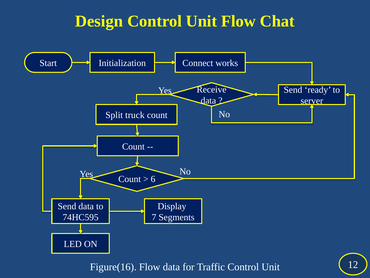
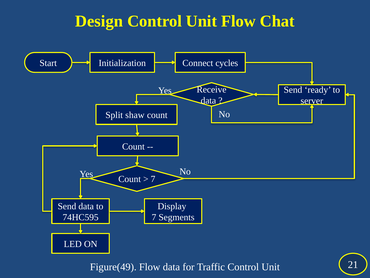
works: works -> cycles
truck: truck -> shaw
6 at (153, 179): 6 -> 7
Figure(16: Figure(16 -> Figure(49
12: 12 -> 21
